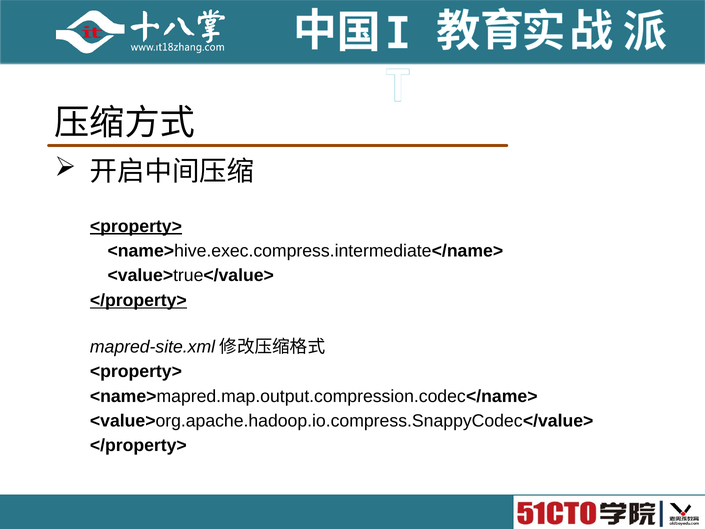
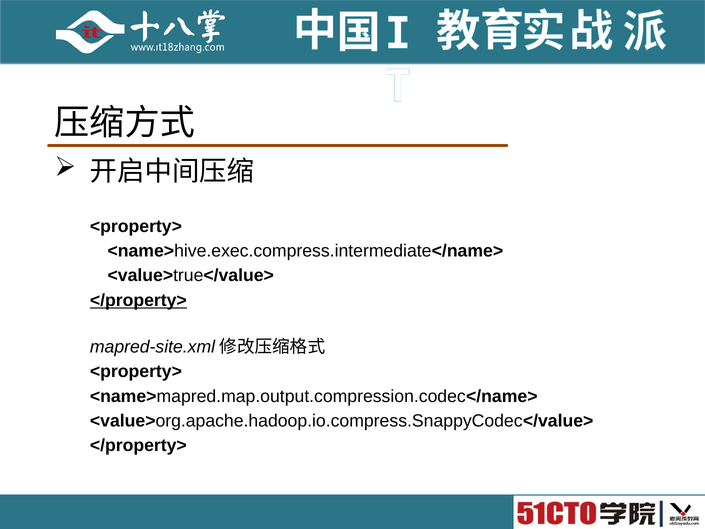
<property> at (136, 226) underline: present -> none
